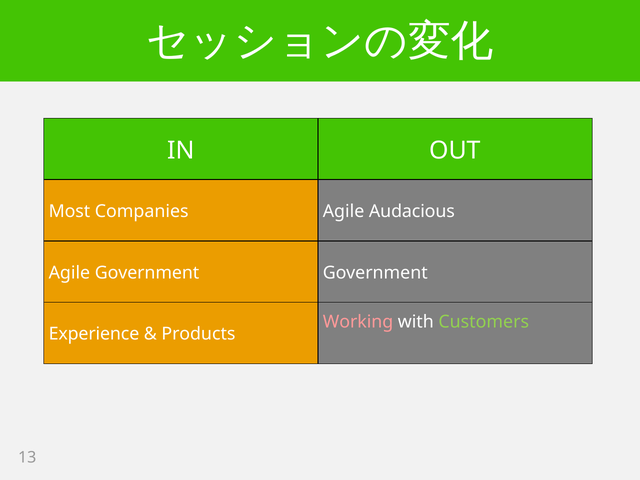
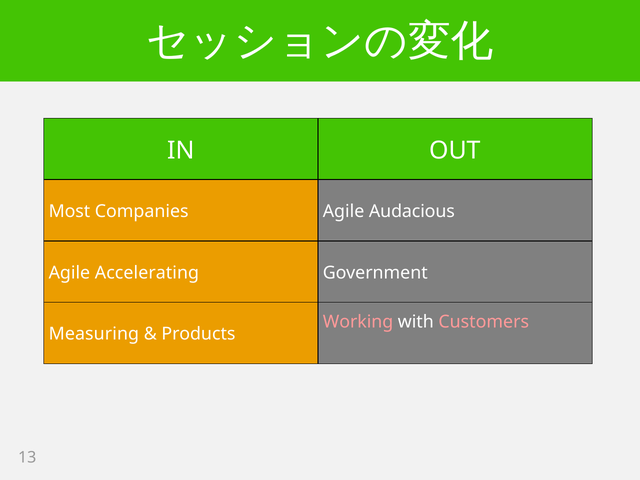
Agile Government: Government -> Accelerating
Customers colour: light green -> pink
Experience: Experience -> Measuring
